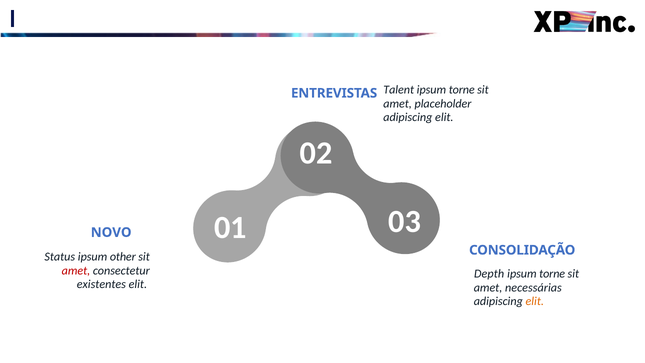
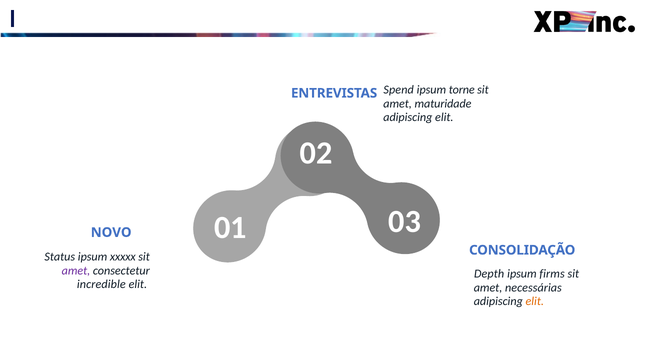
Talent: Talent -> Spend
placeholder: placeholder -> maturidade
other: other -> xxxxx
amet at (76, 270) colour: red -> purple
torne at (552, 274): torne -> firms
existentes: existentes -> incredible
